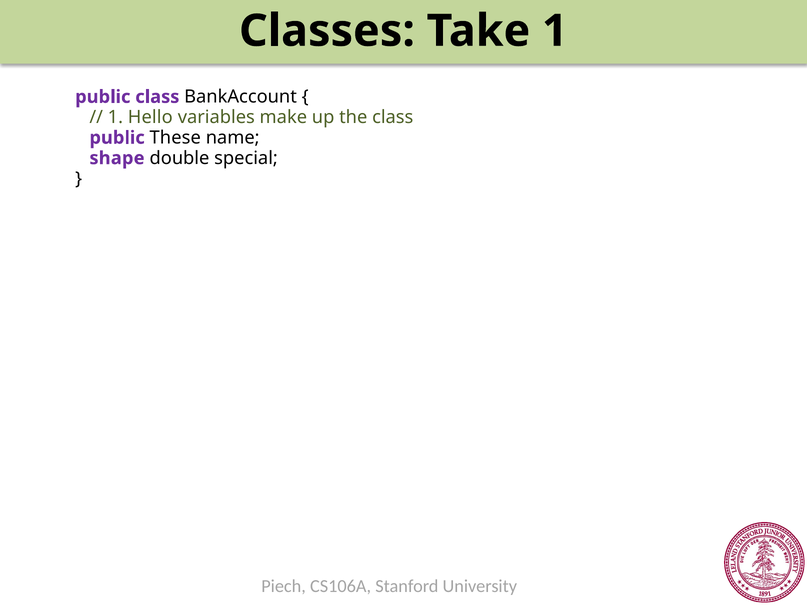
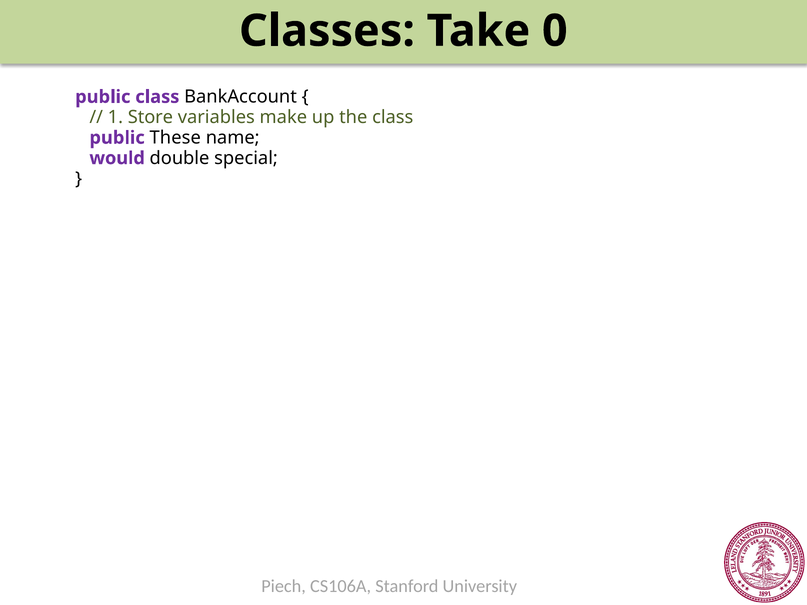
Take 1: 1 -> 0
Hello: Hello -> Store
shape: shape -> would
